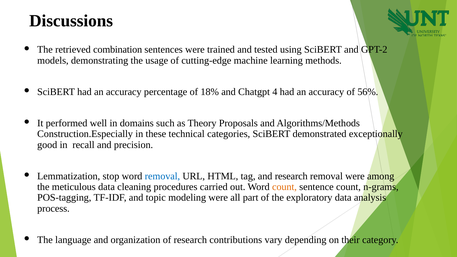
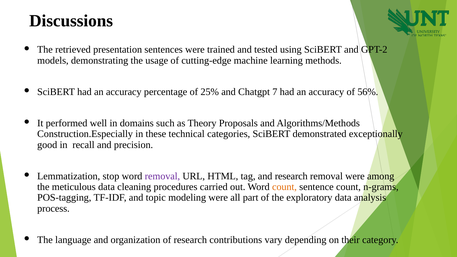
combination: combination -> presentation
18%: 18% -> 25%
4: 4 -> 7
removal at (162, 176) colour: blue -> purple
